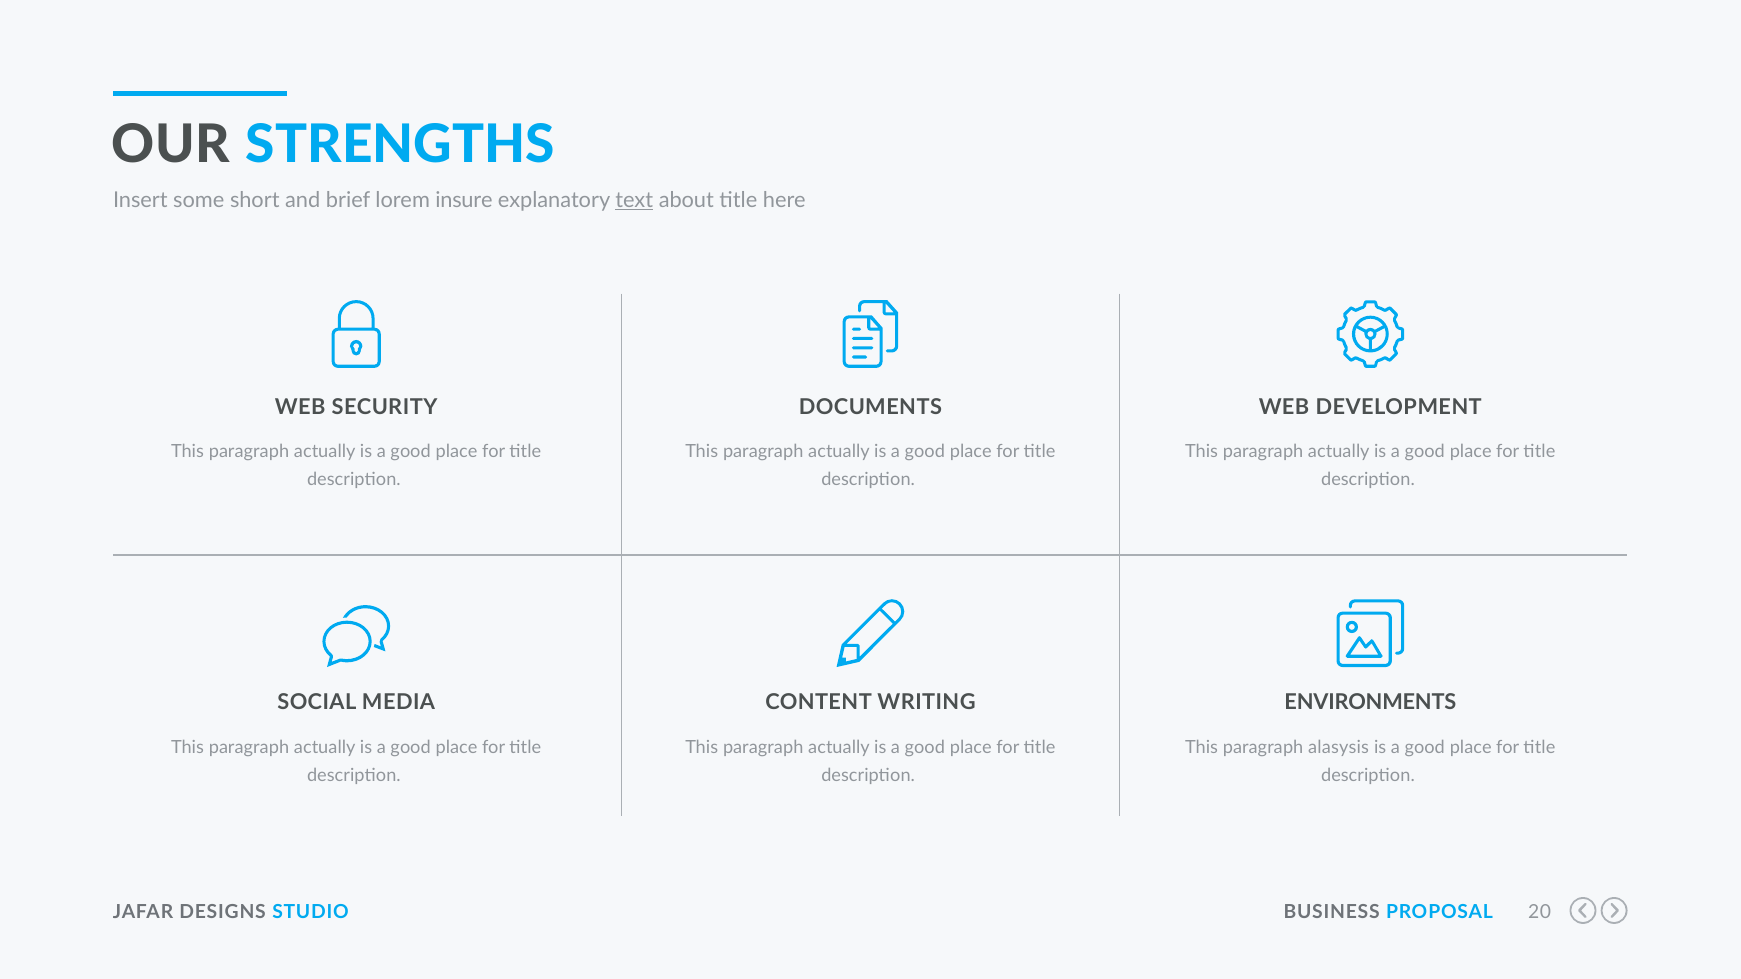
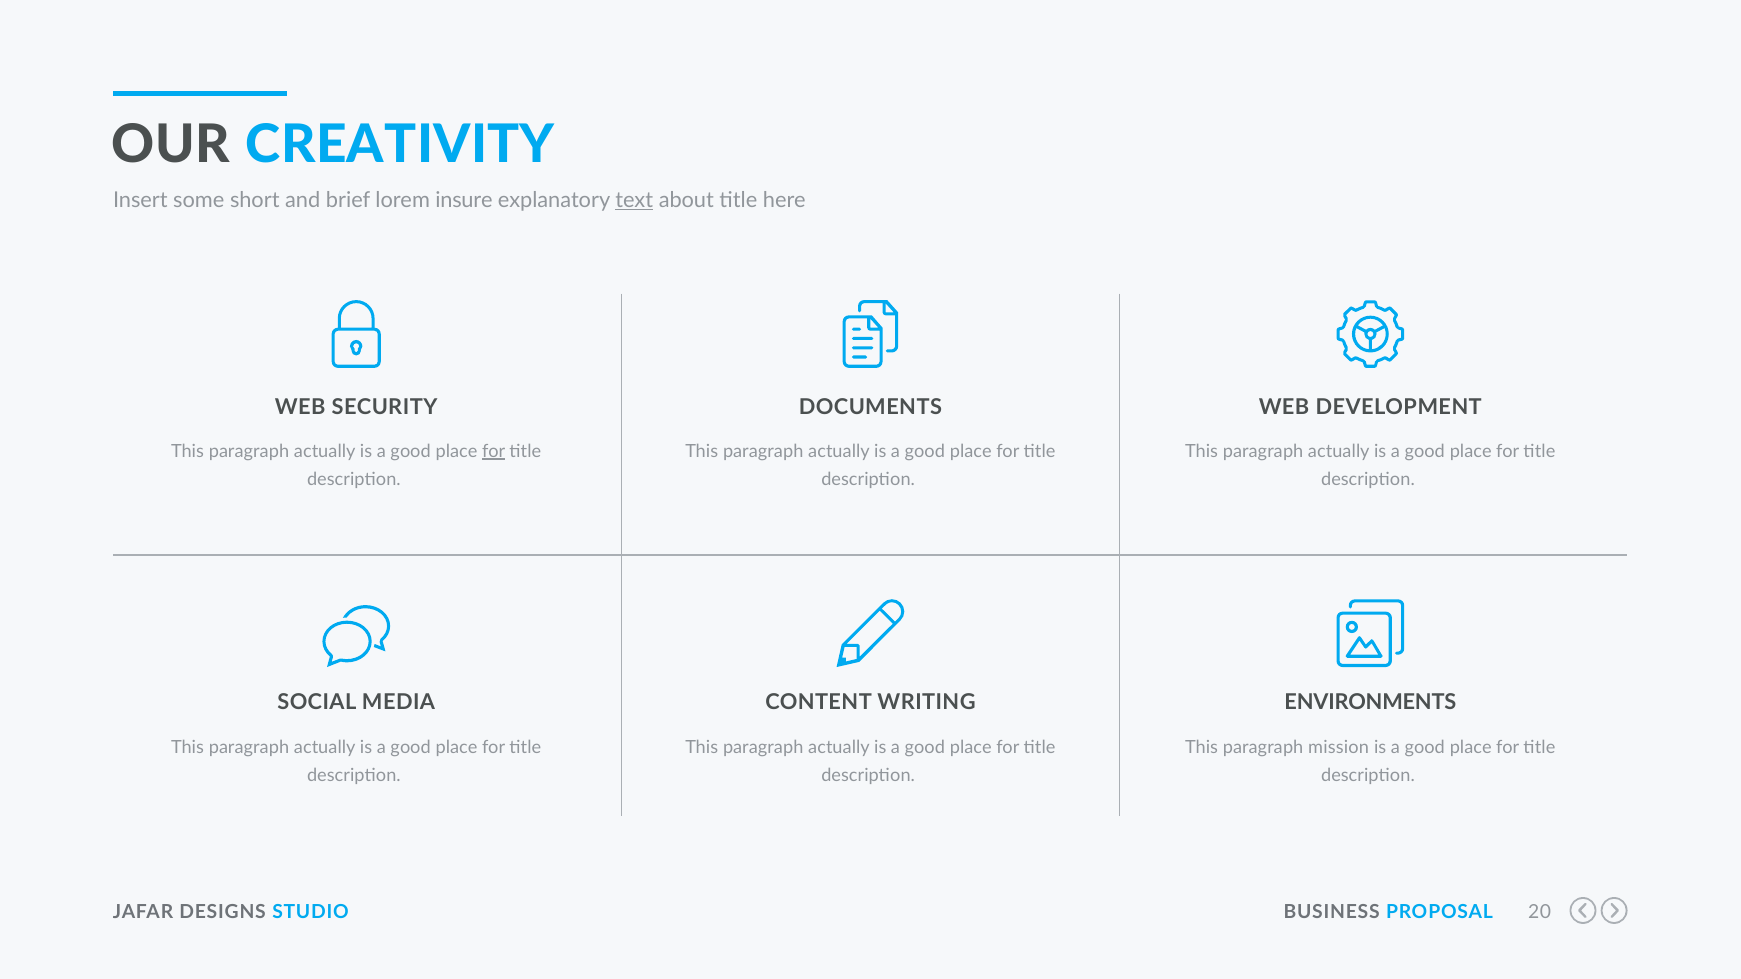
STRENGTHS: STRENGTHS -> CREATIVITY
for at (494, 451) underline: none -> present
alasysis: alasysis -> mission
